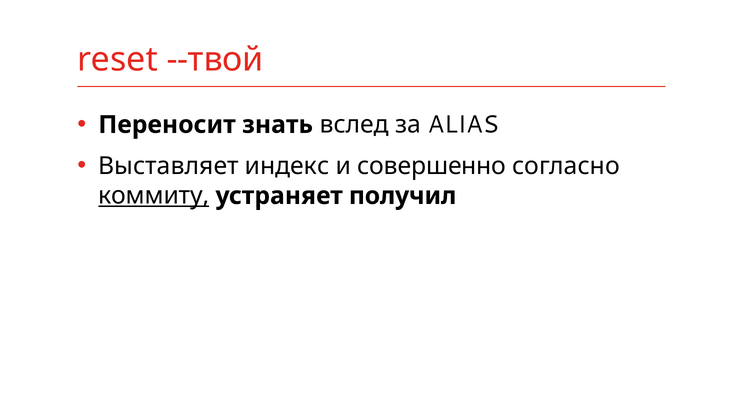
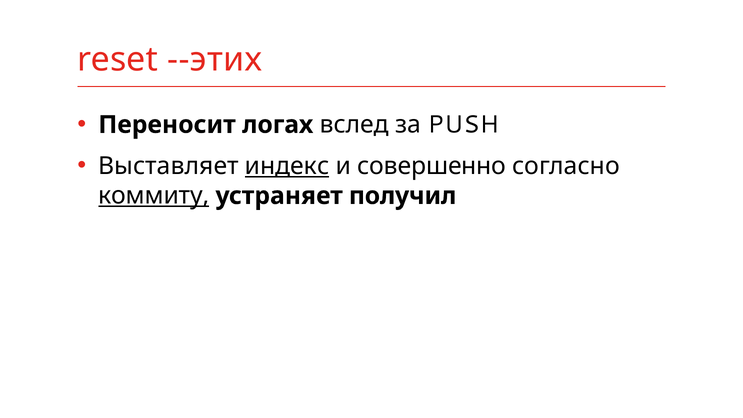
--твой: --твой -> --этих
знать: знать -> логах
ALIAS: ALIAS -> PUSH
индекс underline: none -> present
